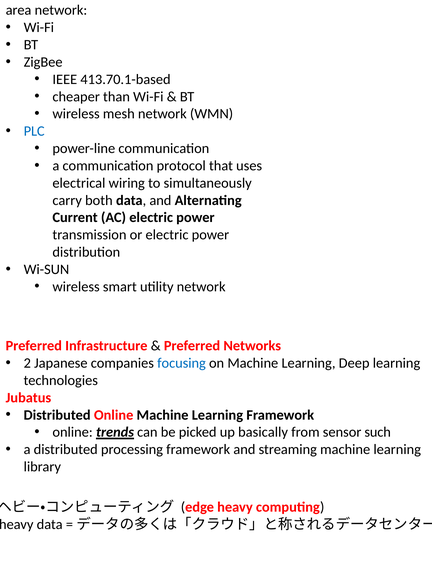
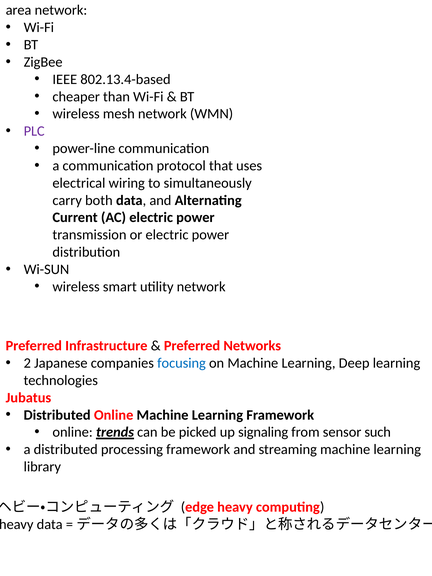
413.70.1-based: 413.70.1-based -> 802.13.4-based
PLC colour: blue -> purple
basically: basically -> signaling
